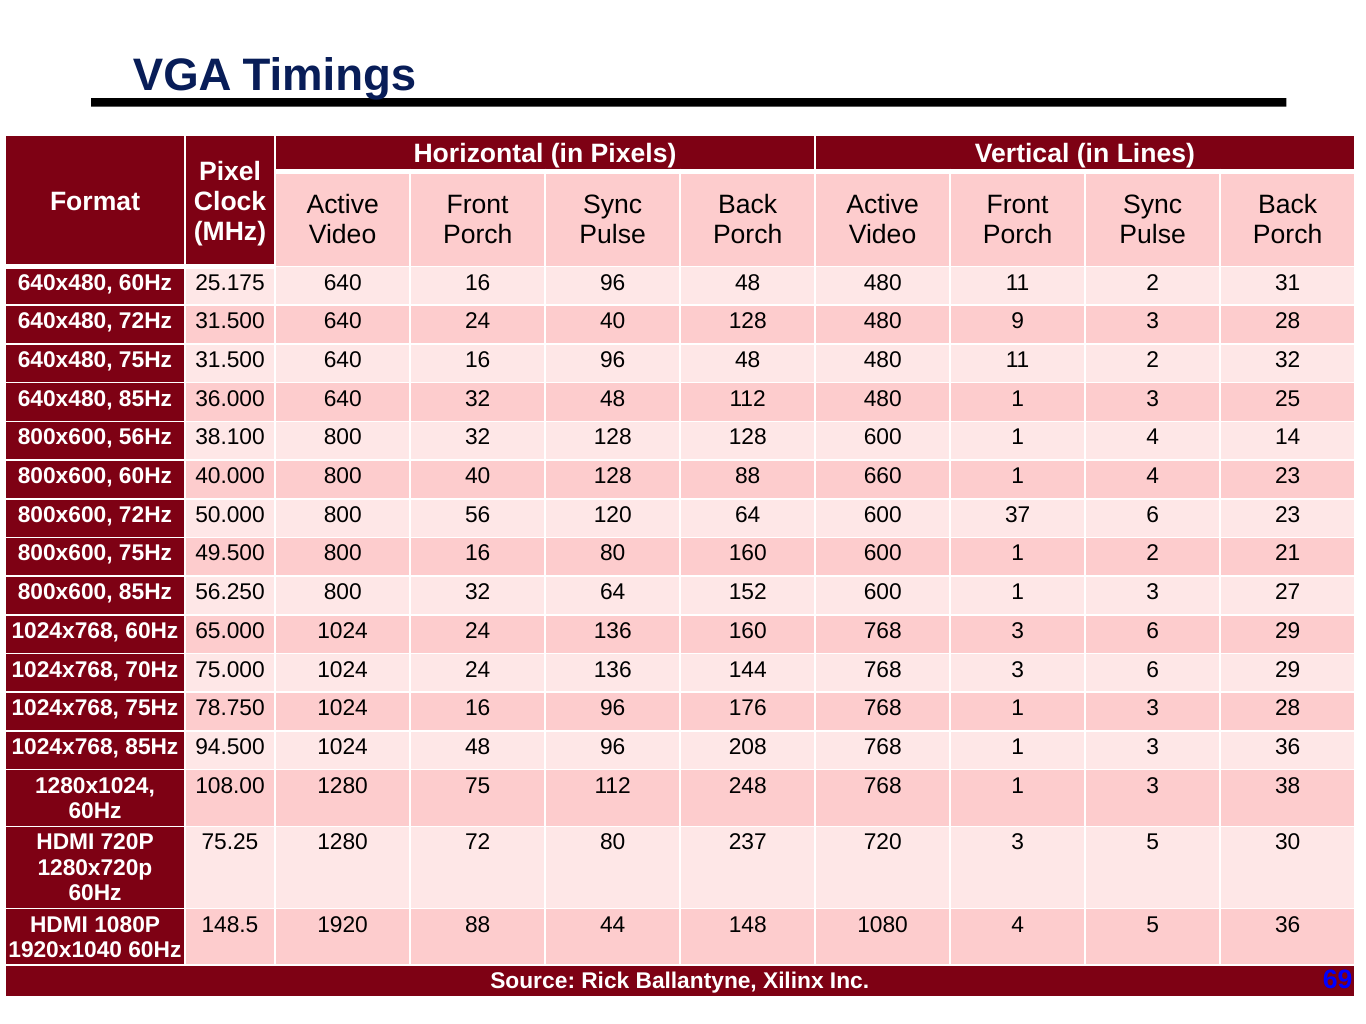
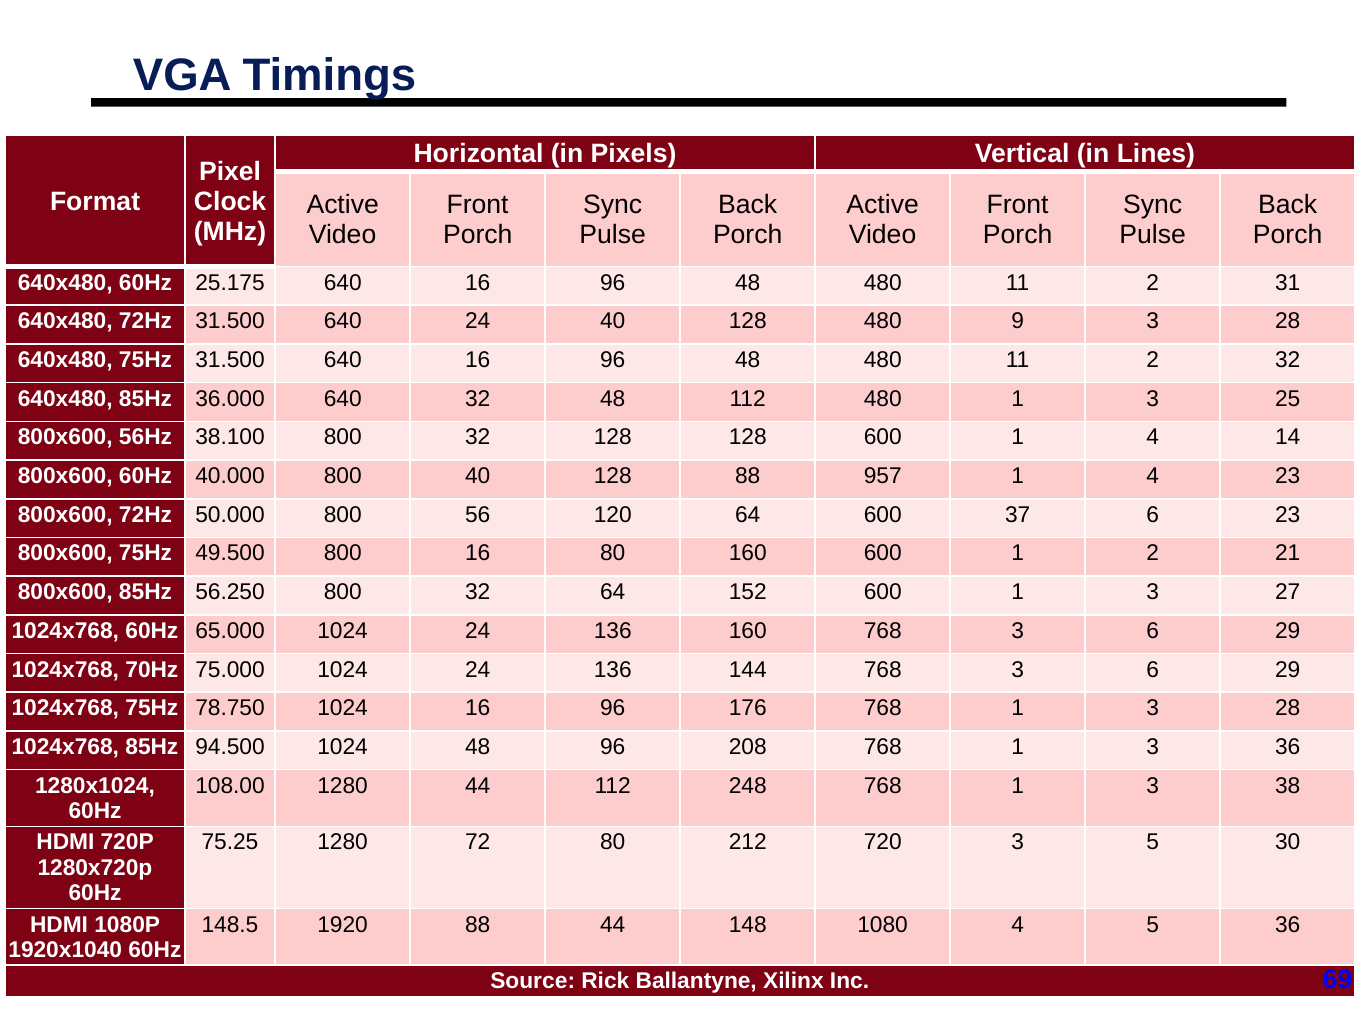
660: 660 -> 957
1280 75: 75 -> 44
237: 237 -> 212
